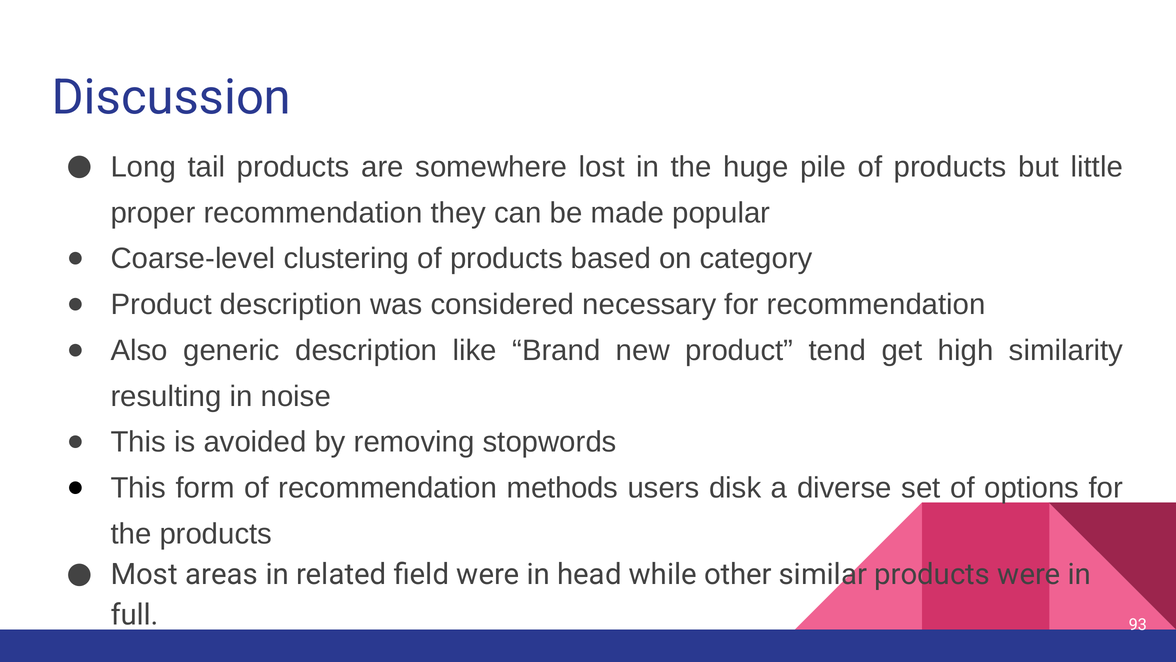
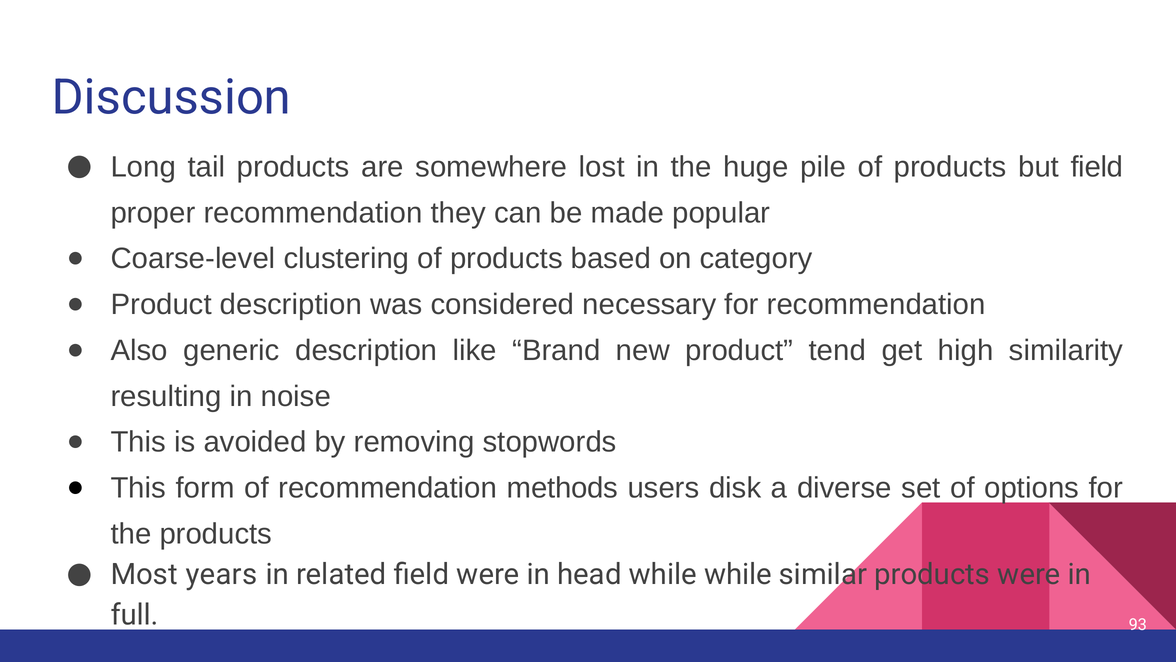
but little: little -> field
areas: areas -> years
while other: other -> while
